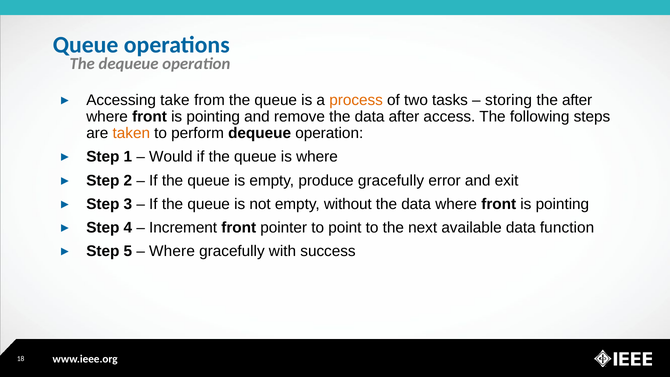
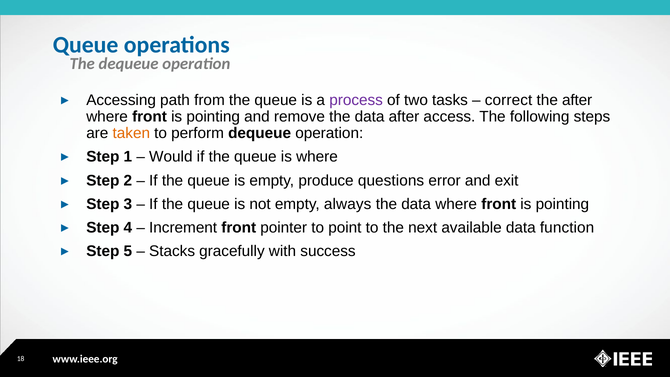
take: take -> path
process colour: orange -> purple
storing: storing -> correct
produce gracefully: gracefully -> questions
without: without -> always
Where at (172, 251): Where -> Stacks
